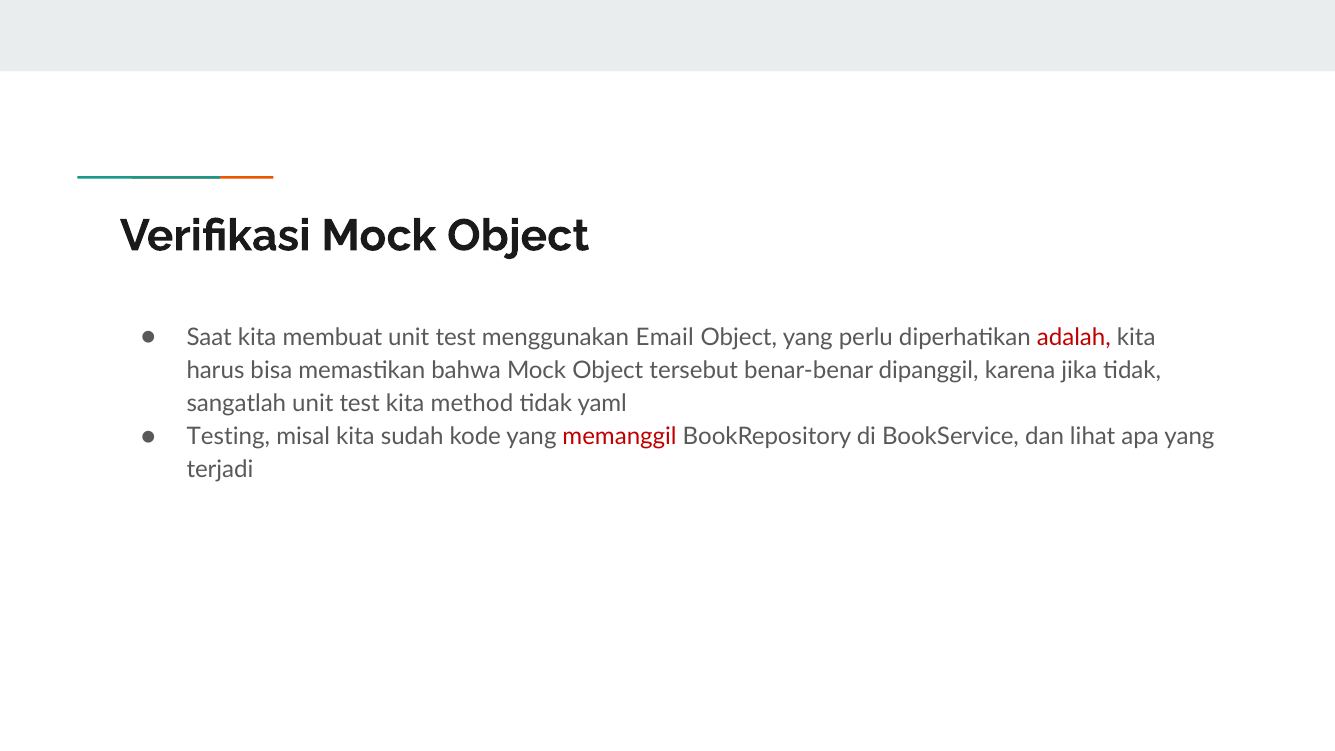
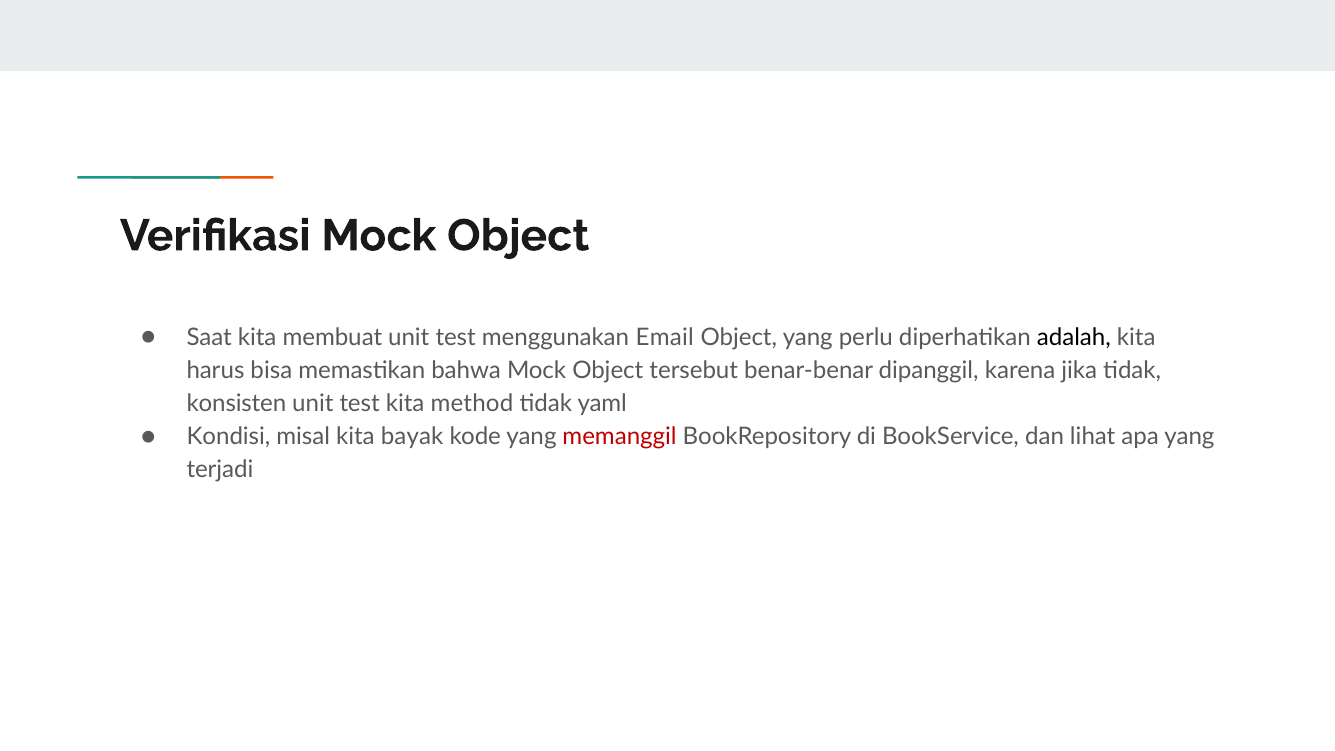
adalah colour: red -> black
sangatlah: sangatlah -> konsisten
Testing: Testing -> Kondisi
sudah: sudah -> bayak
